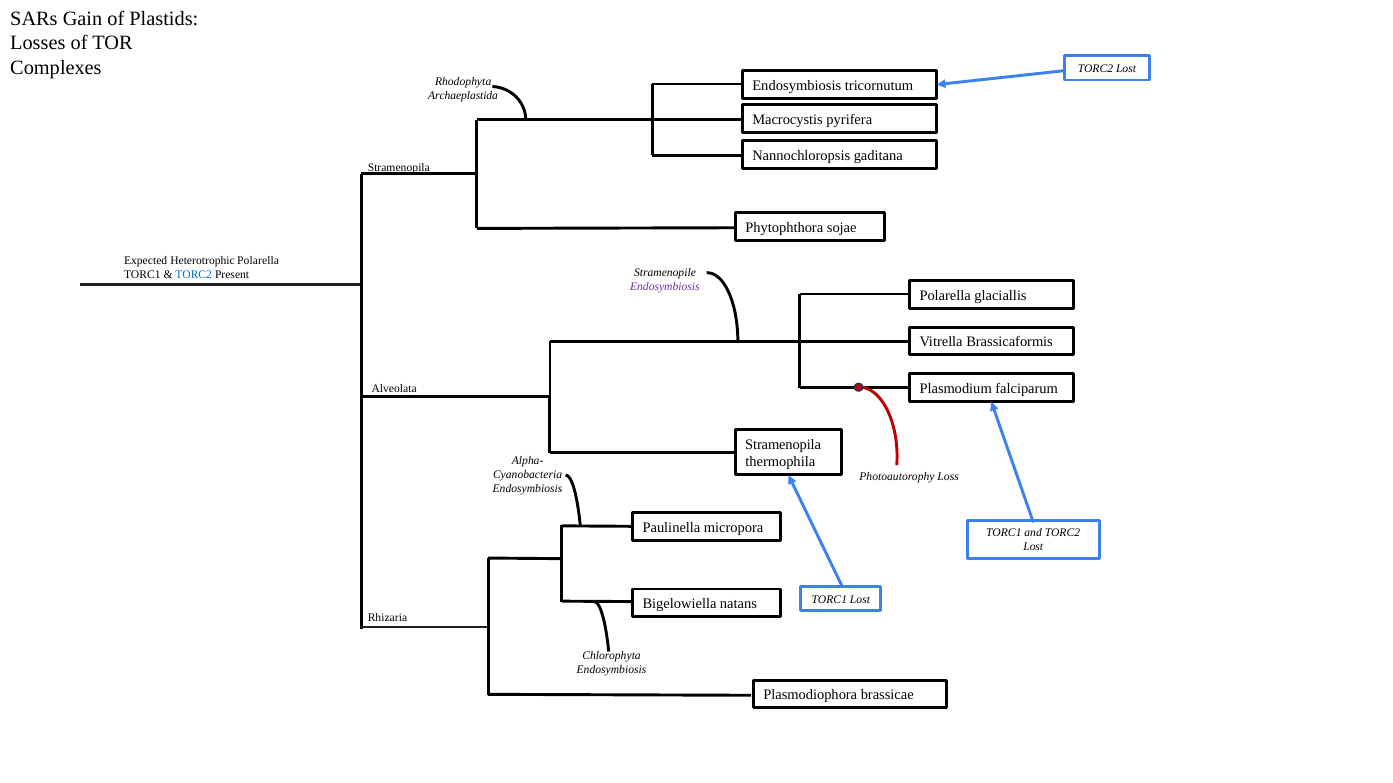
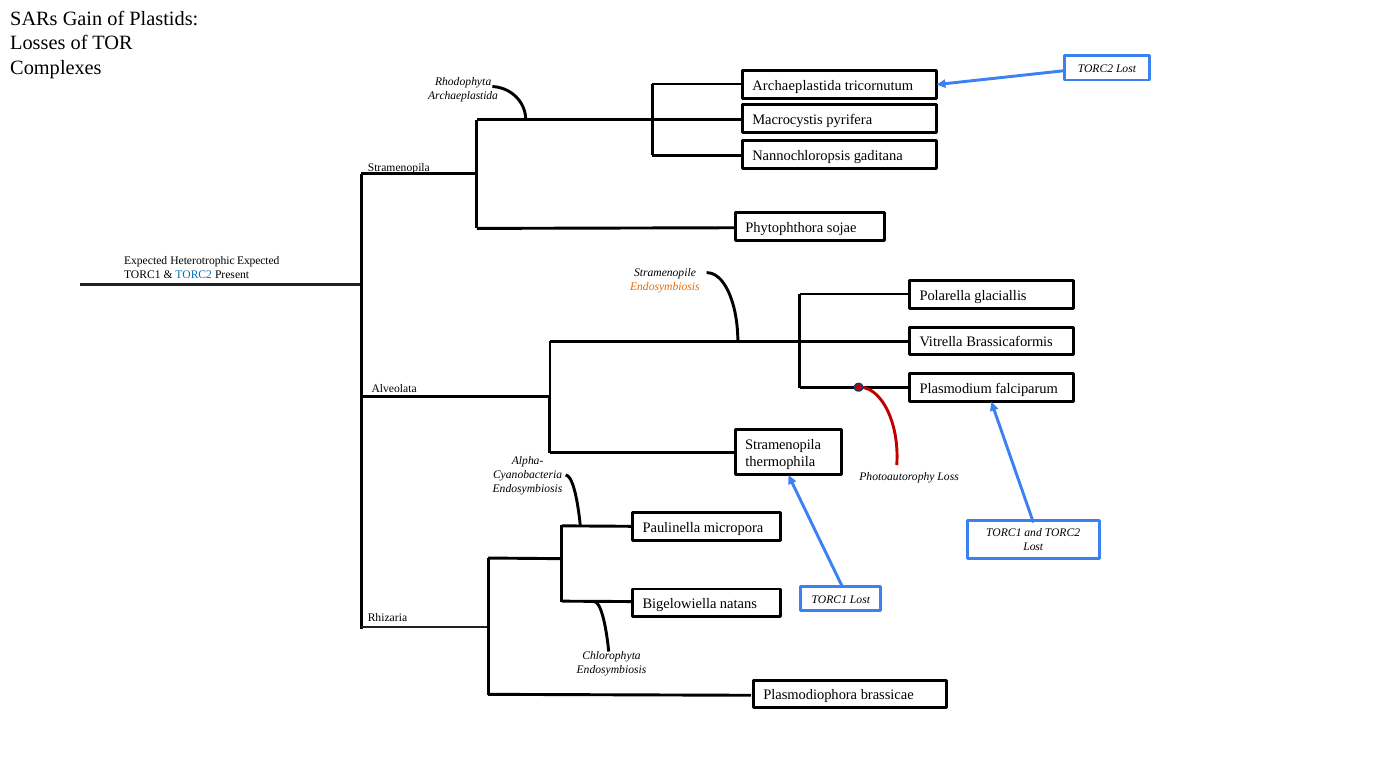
Endosymbiosis at (797, 85): Endosymbiosis -> Archaeplastida
Heterotrophic Polarella: Polarella -> Expected
Endosymbiosis at (665, 287) colour: purple -> orange
